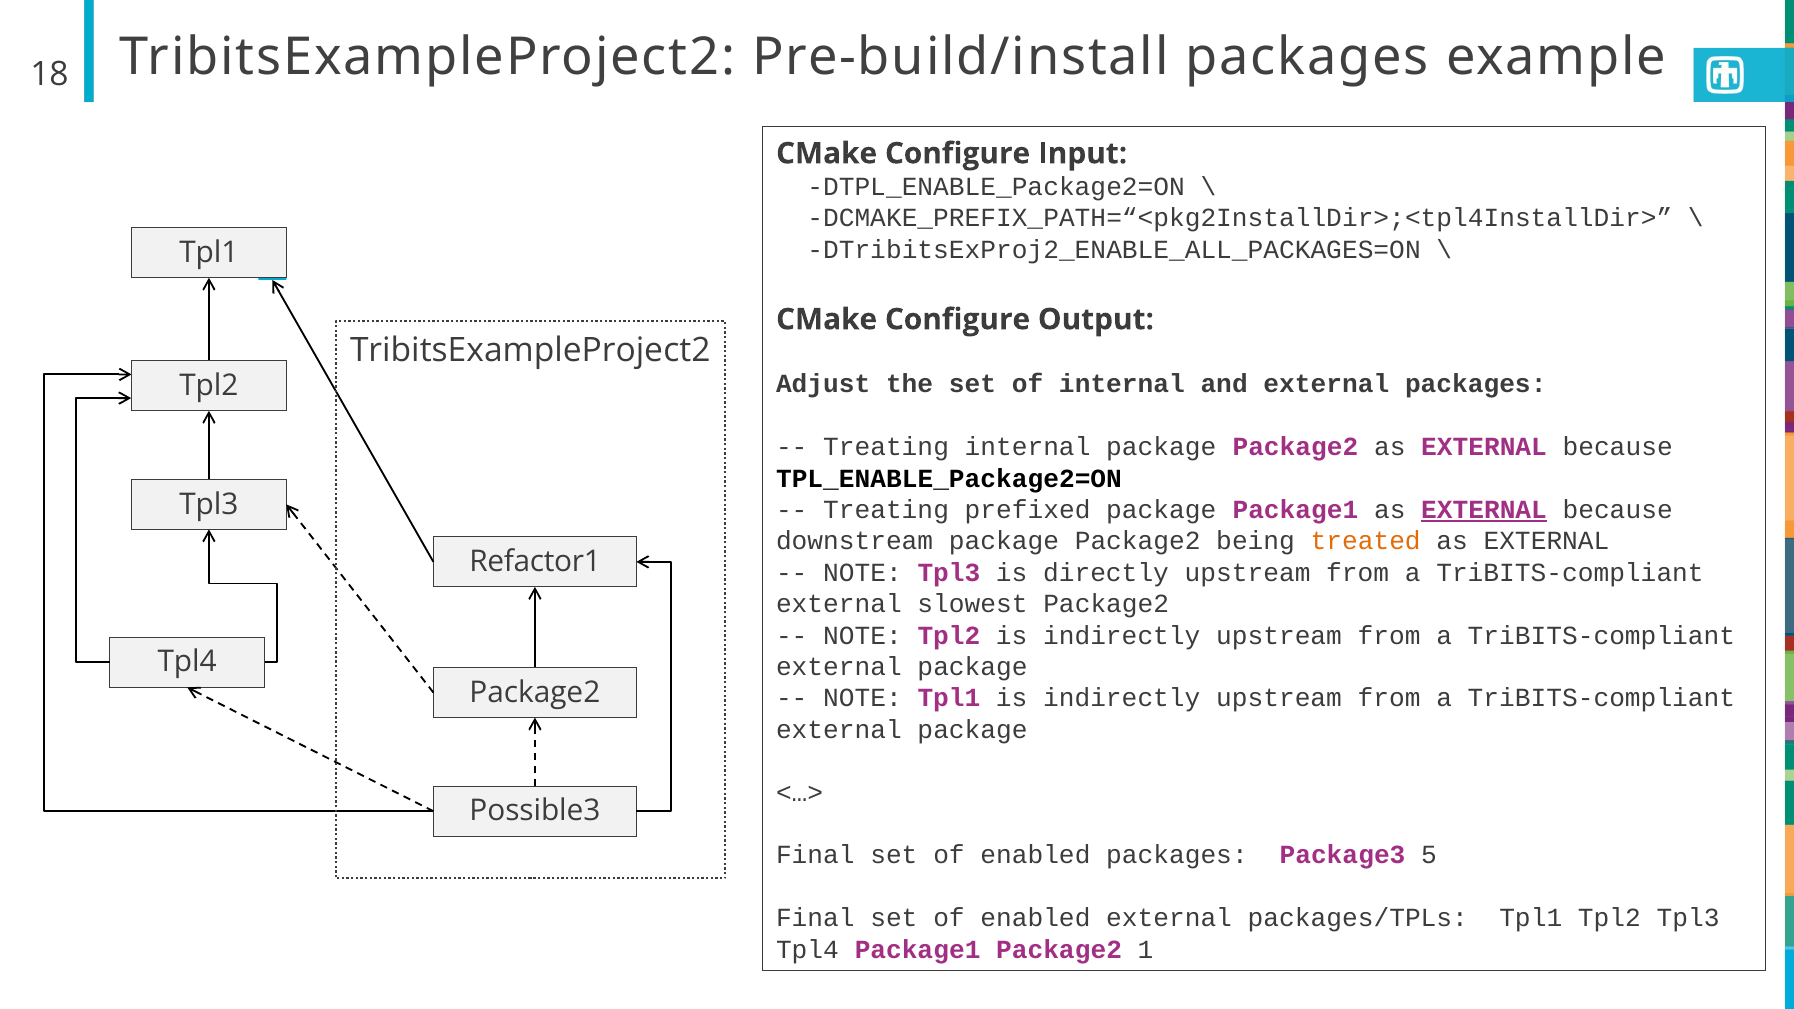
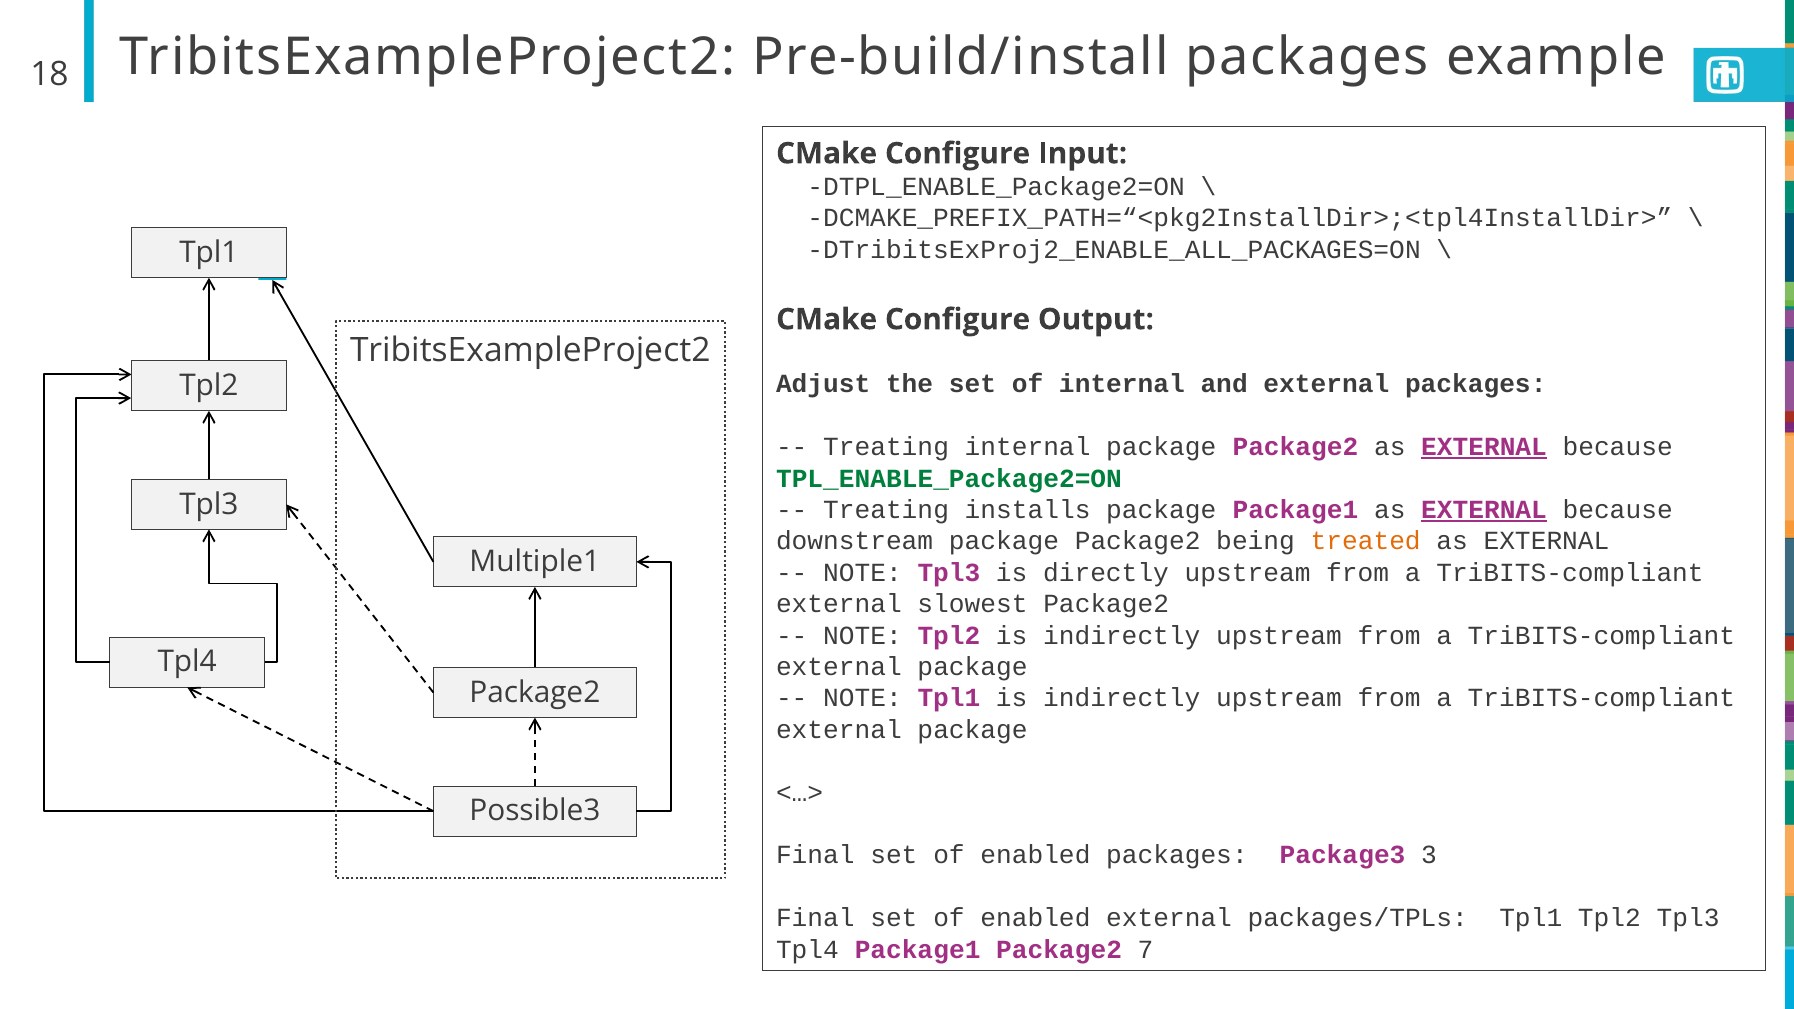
EXTERNAL at (1484, 447) underline: none -> present
TPL_ENABLE_Package2=ON colour: black -> green
prefixed: prefixed -> installs
Refactor1: Refactor1 -> Multiple1
5: 5 -> 3
1: 1 -> 7
